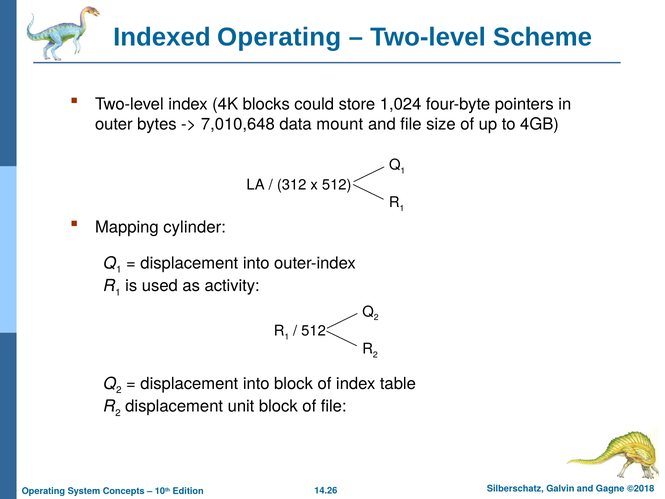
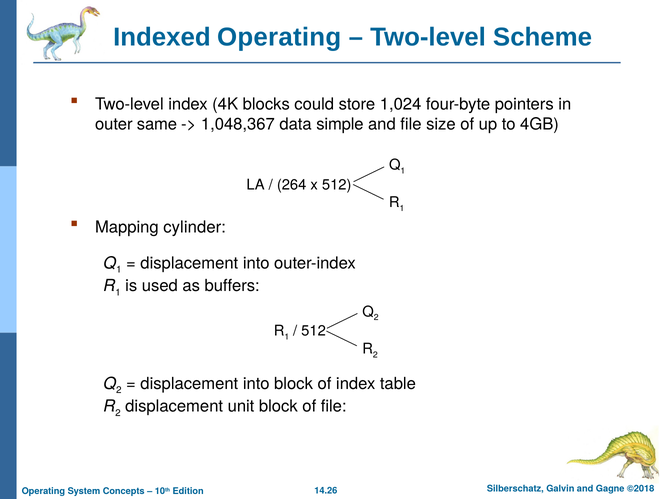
bytes: bytes -> same
7,010,648: 7,010,648 -> 1,048,367
mount: mount -> simple
312: 312 -> 264
activity: activity -> buffers
